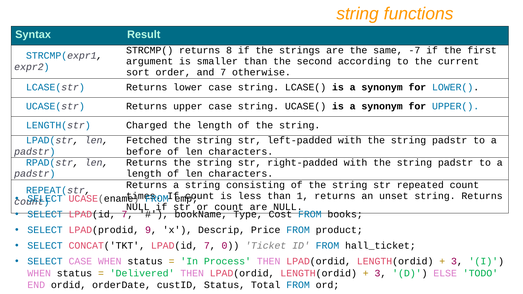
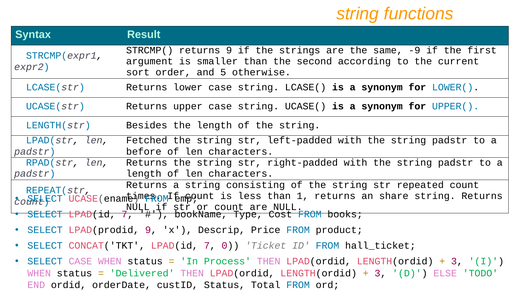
returns 8: 8 -> 9
-7: -7 -> -9
and 7: 7 -> 5
Charged: Charged -> Besides
unset: unset -> share
